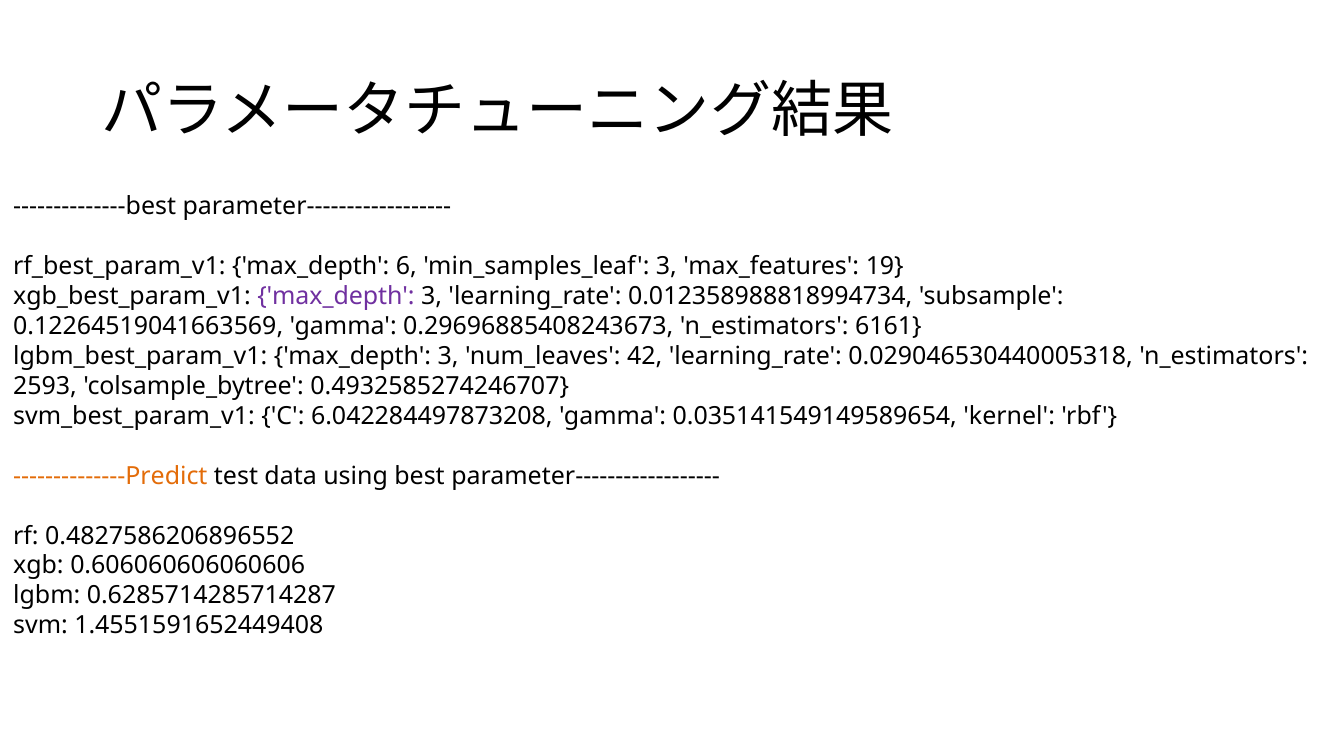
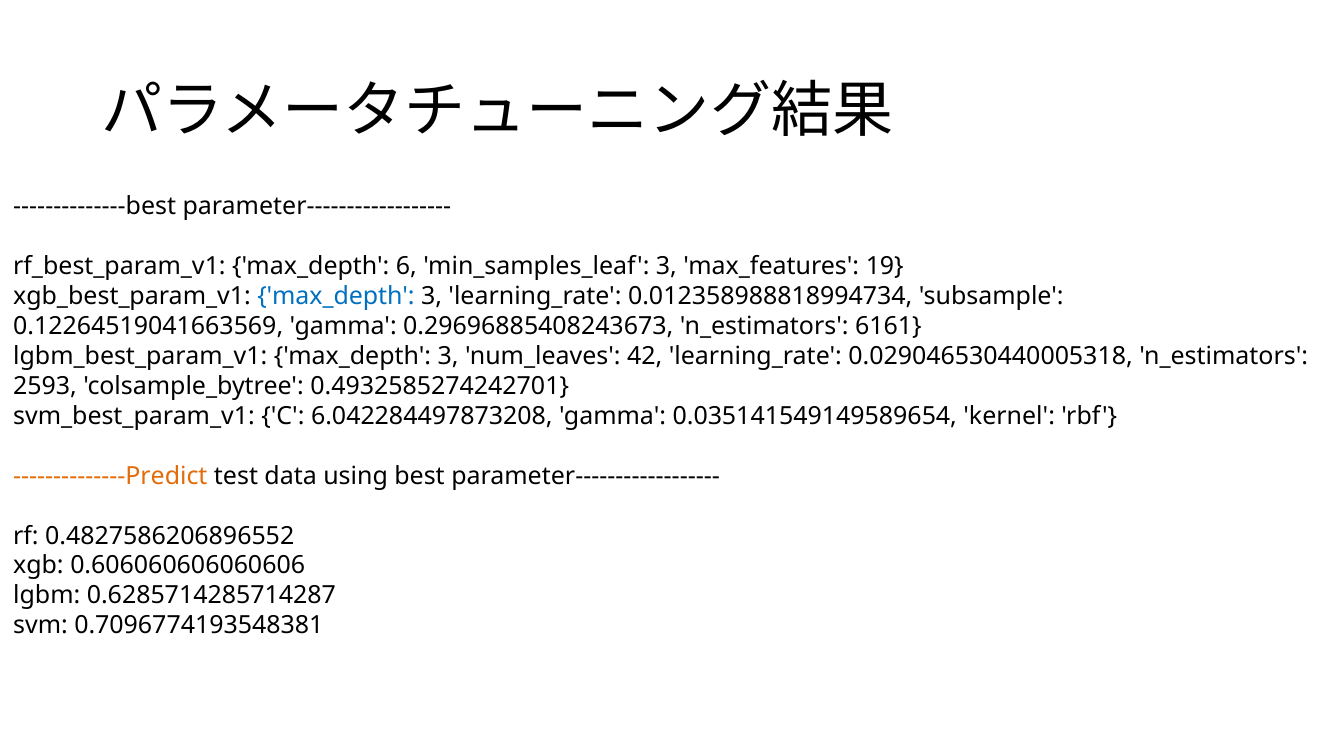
max_depth at (336, 296) colour: purple -> blue
0.4932585274246707: 0.4932585274246707 -> 0.4932585274242701
1.4551591652449408: 1.4551591652449408 -> 0.7096774193548381
